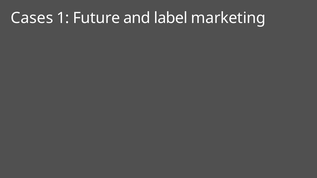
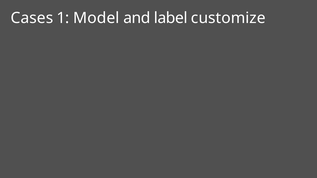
Future: Future -> Model
marketing: marketing -> customize
